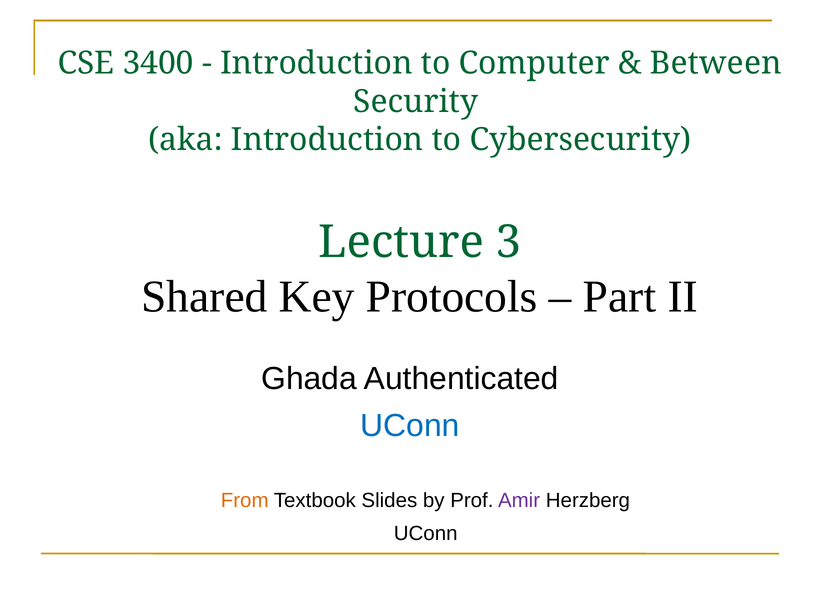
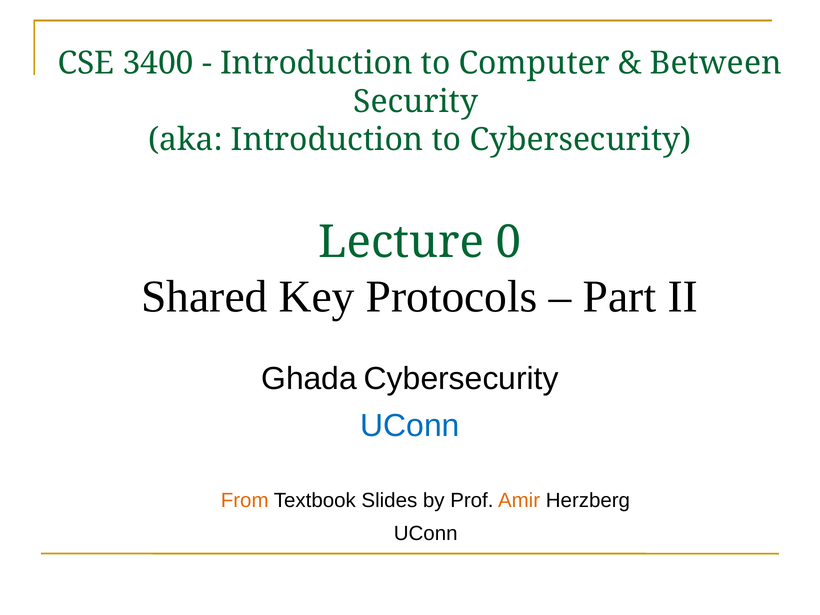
3: 3 -> 0
Ghada Authenticated: Authenticated -> Cybersecurity
Amir colour: purple -> orange
